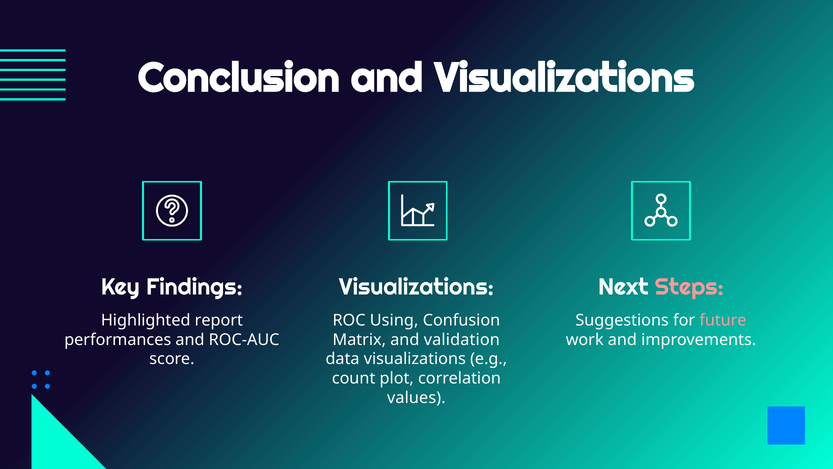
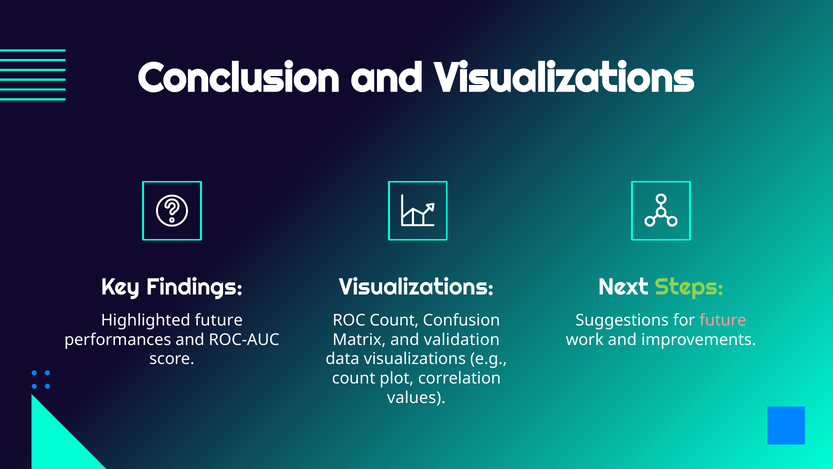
Steps colour: pink -> light green
Highlighted report: report -> future
ROC Using: Using -> Count
